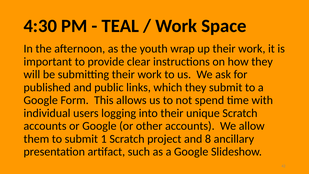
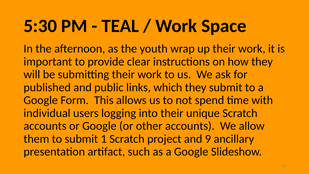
4:30: 4:30 -> 5:30
8: 8 -> 9
